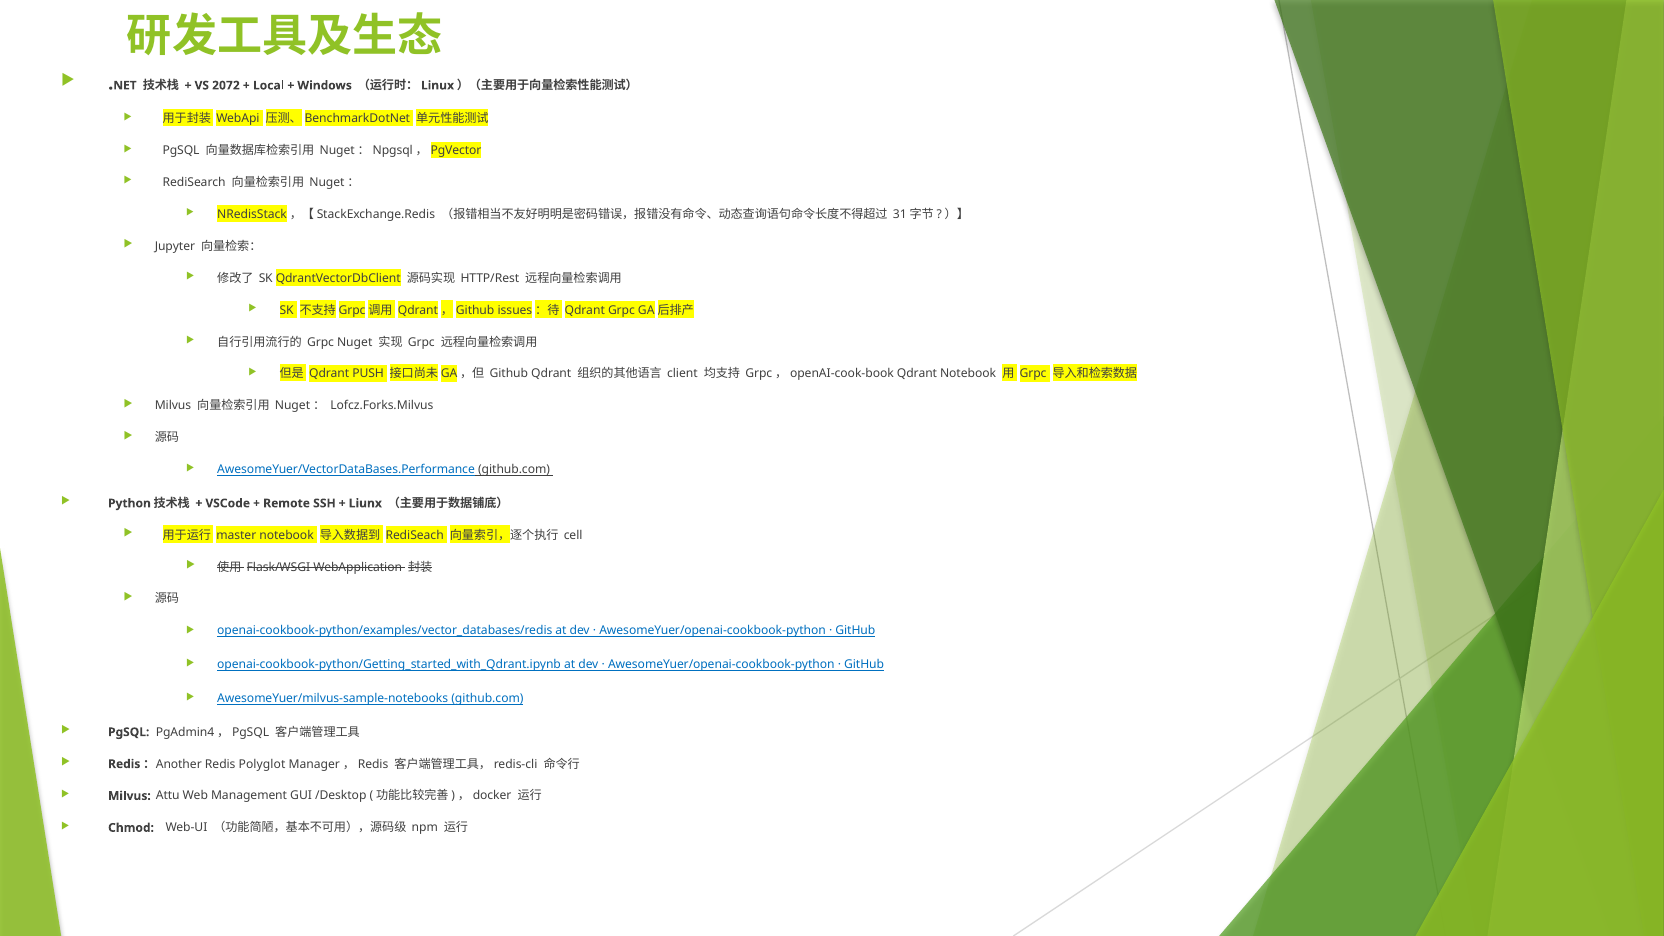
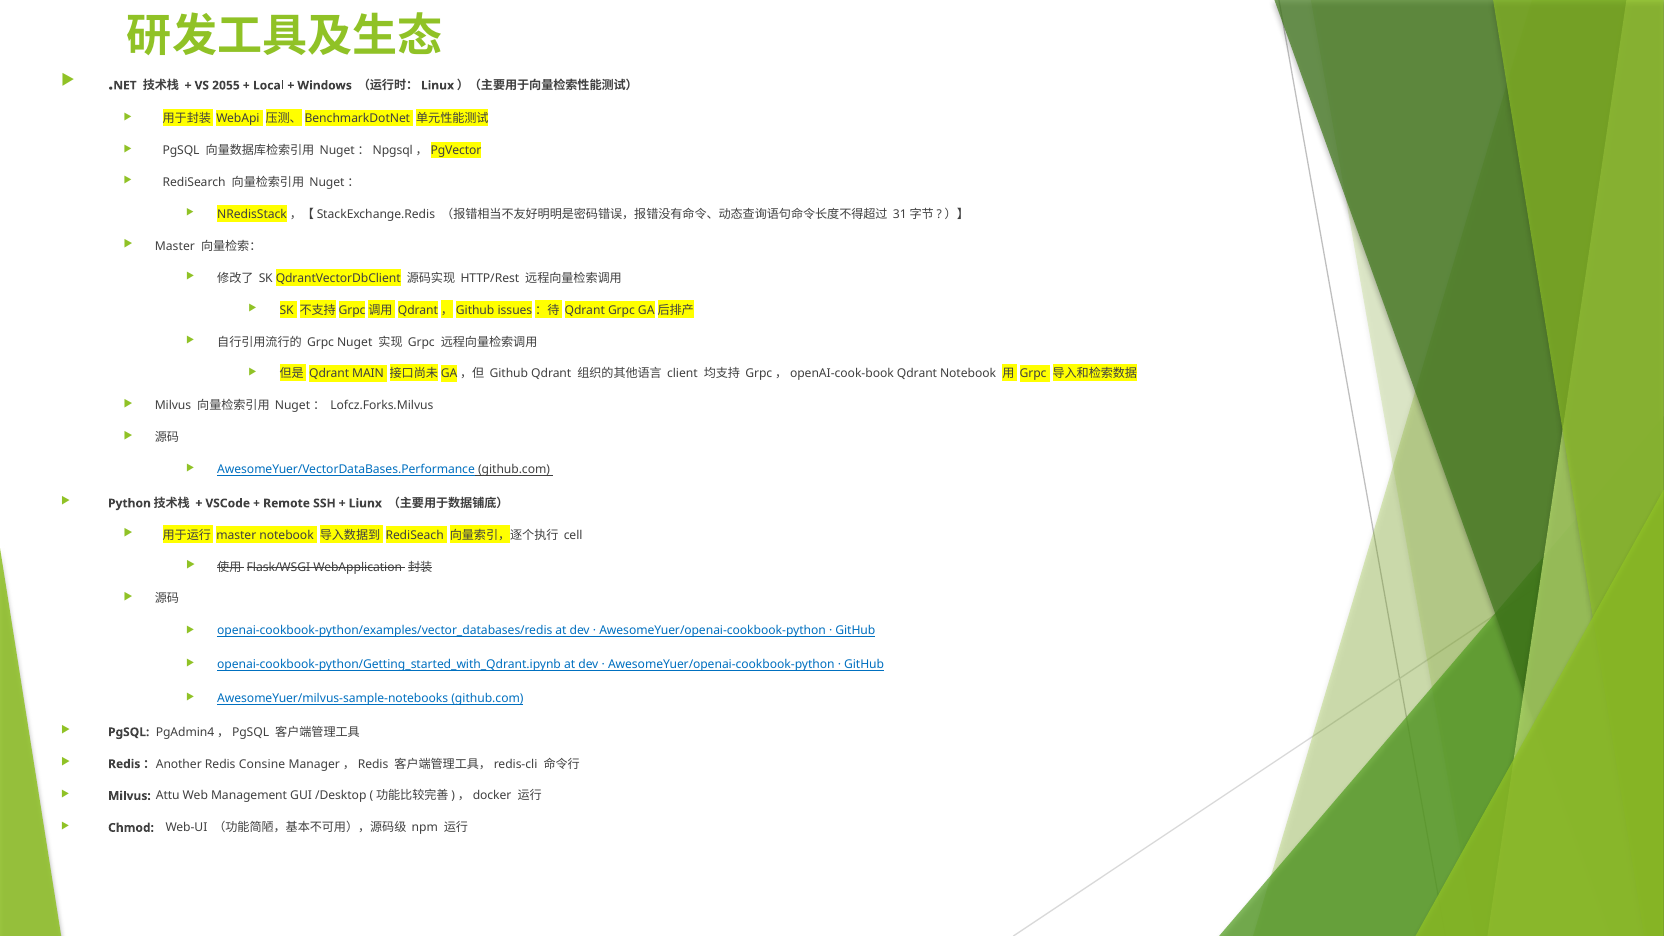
2072: 2072 -> 2055
Jupyter at (175, 246): Jupyter -> Master
PUSH: PUSH -> MAIN
Polyglot: Polyglot -> Consine
